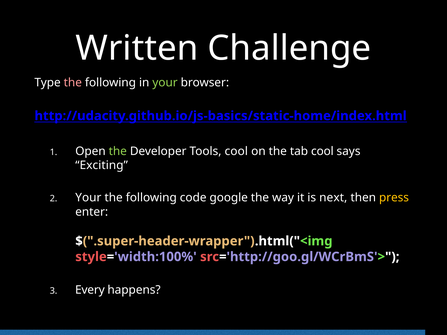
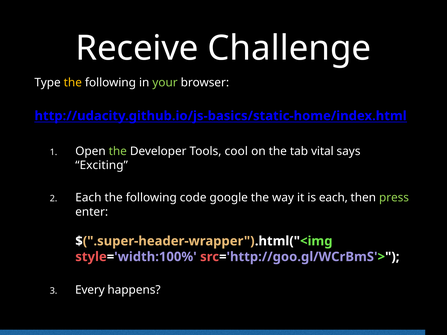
Written: Written -> Receive
the at (73, 83) colour: pink -> yellow
tab cool: cool -> vital
Your at (88, 198): Your -> Each
is next: next -> each
press colour: yellow -> light green
